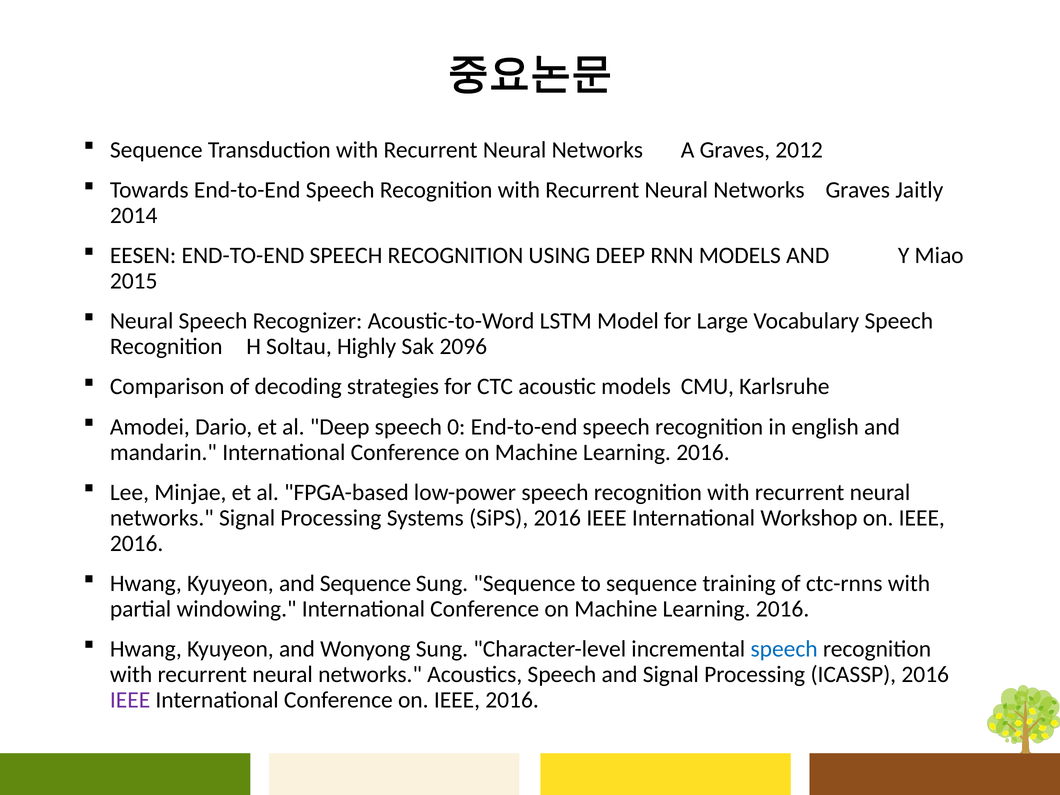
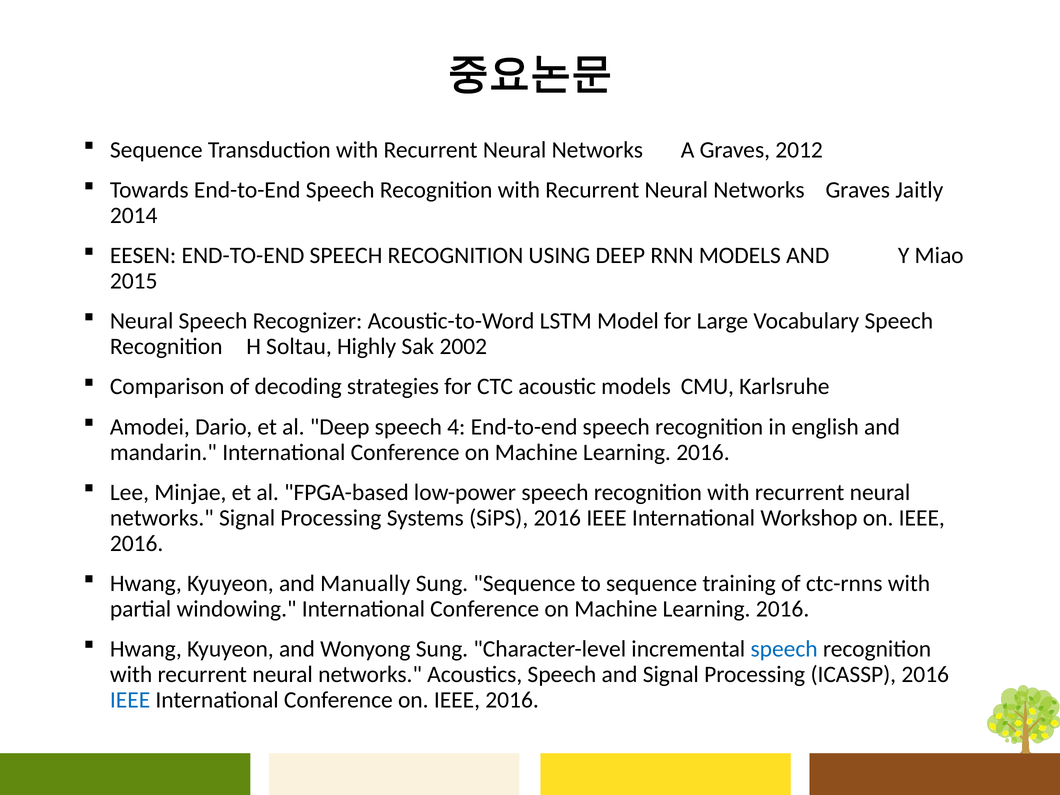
2096: 2096 -> 2002
0: 0 -> 4
and Sequence: Sequence -> Manually
IEEE at (130, 700) colour: purple -> blue
